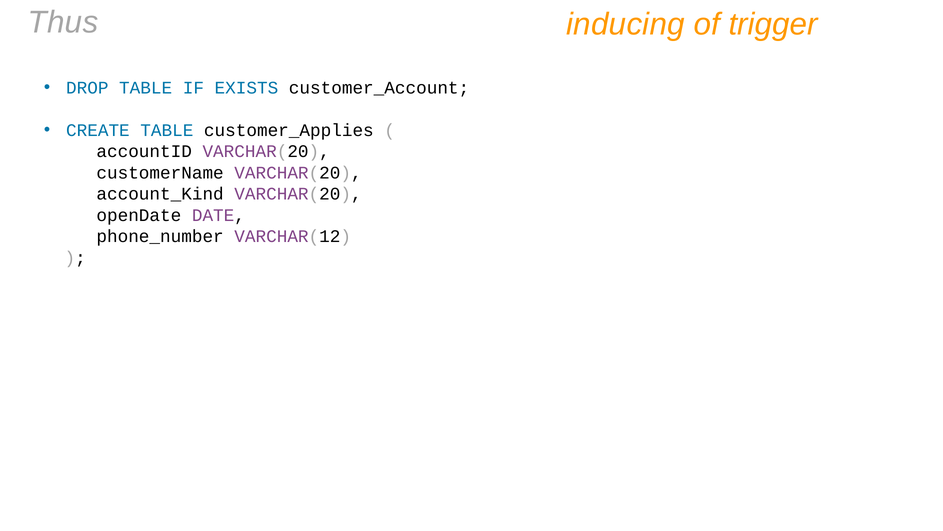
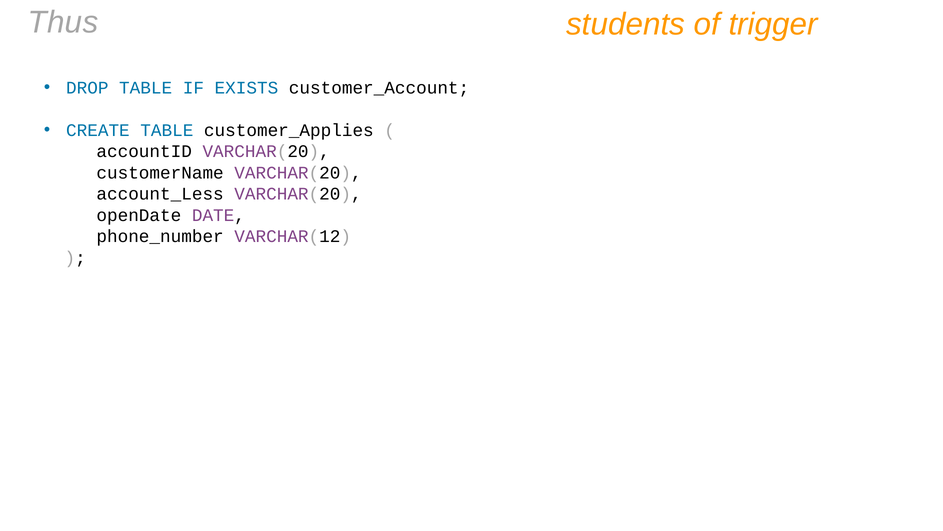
inducing: inducing -> students
account_Kind: account_Kind -> account_Less
